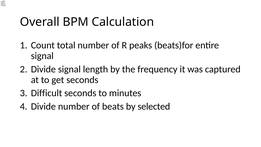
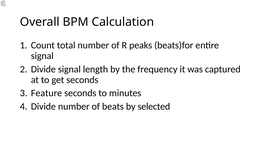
Difficult: Difficult -> Feature
